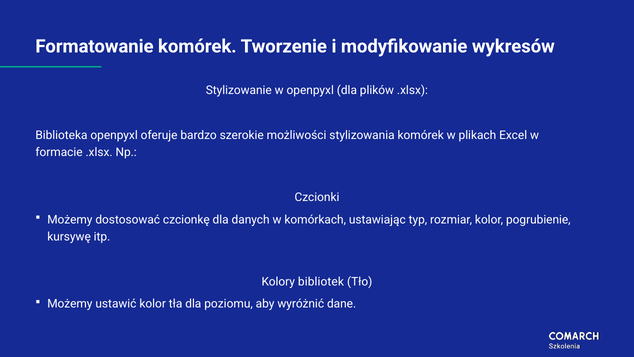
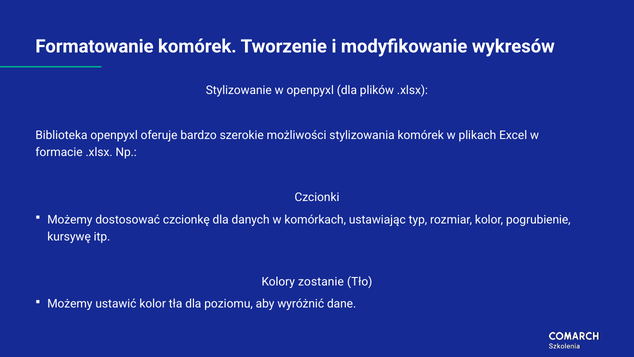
bibliotek: bibliotek -> zostanie
